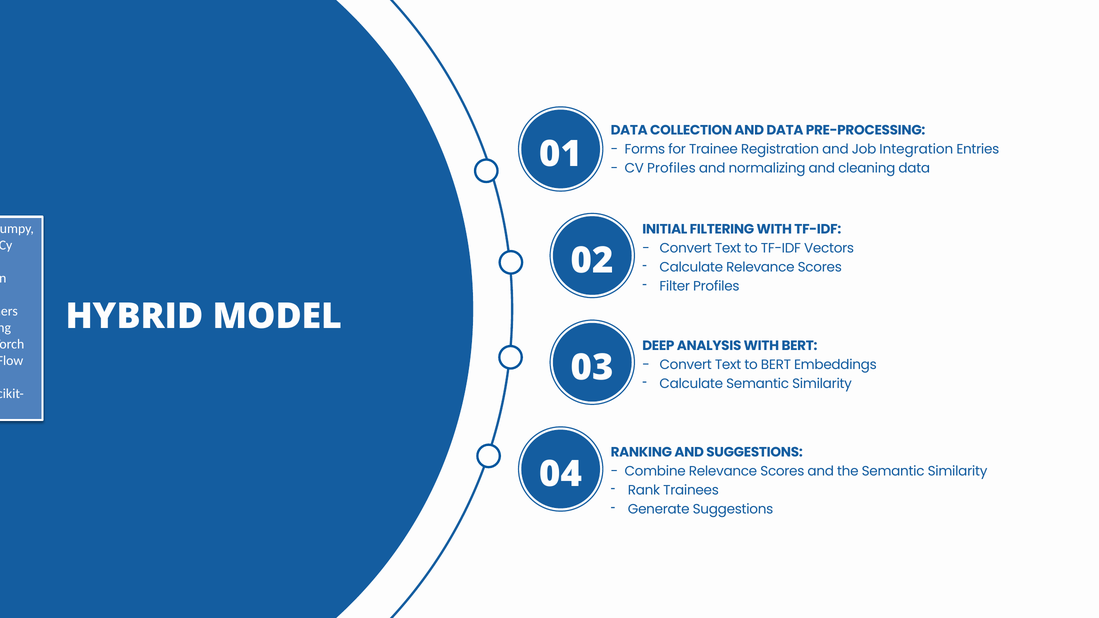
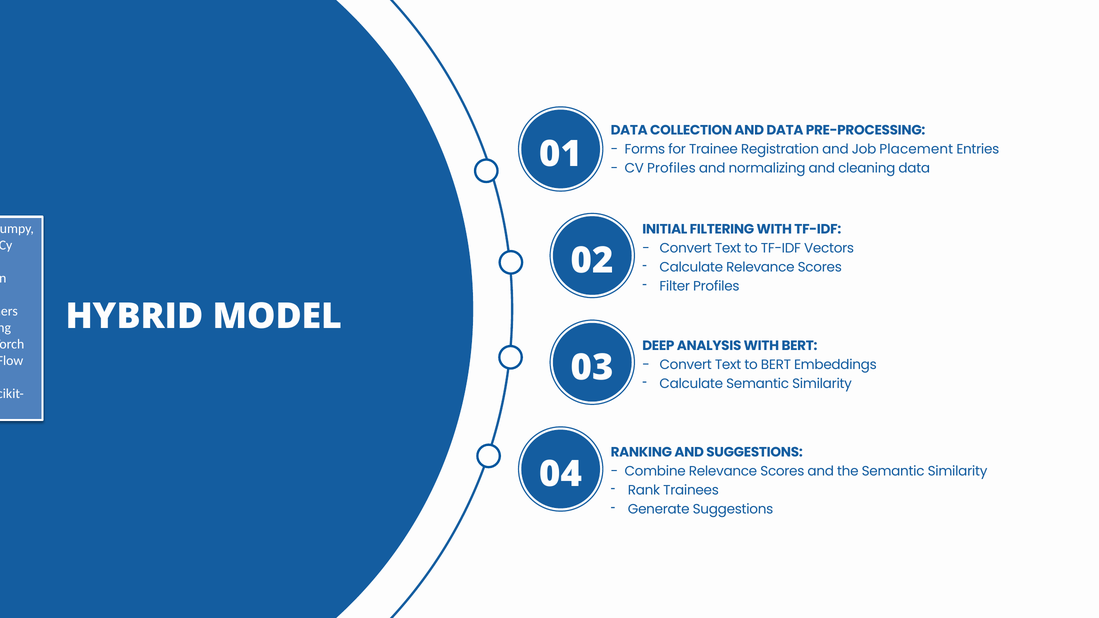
Integration: Integration -> Placement
